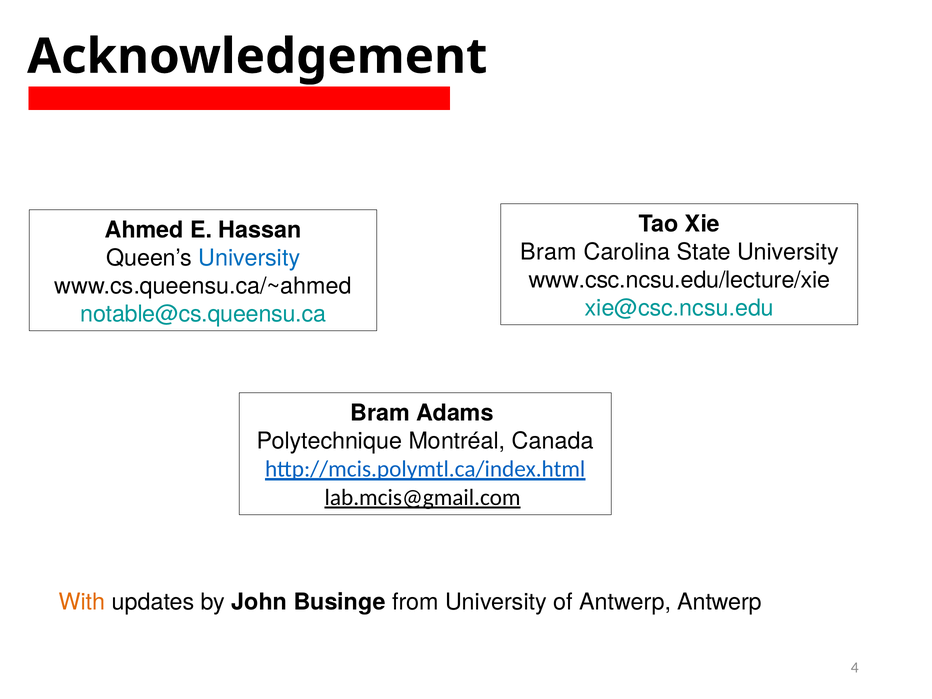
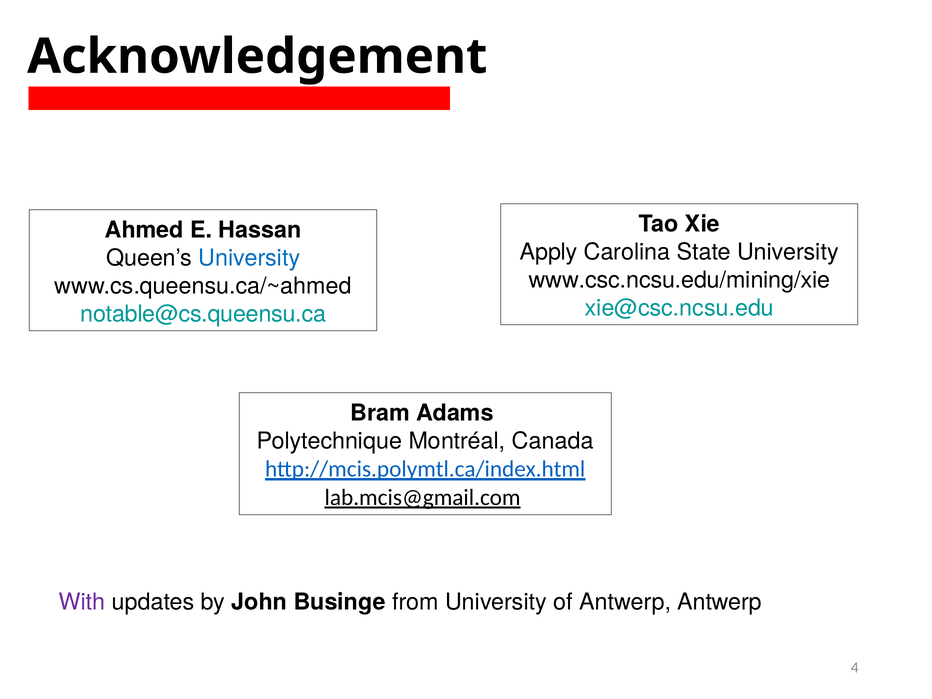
Bram at (548, 252): Bram -> Apply
www.csc.ncsu.edu/lecture/xie: www.csc.ncsu.edu/lecture/xie -> www.csc.ncsu.edu/mining/xie
With colour: orange -> purple
